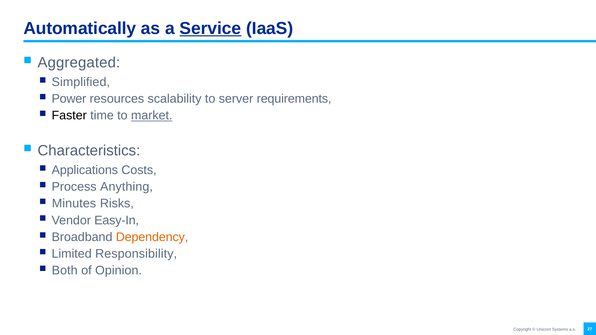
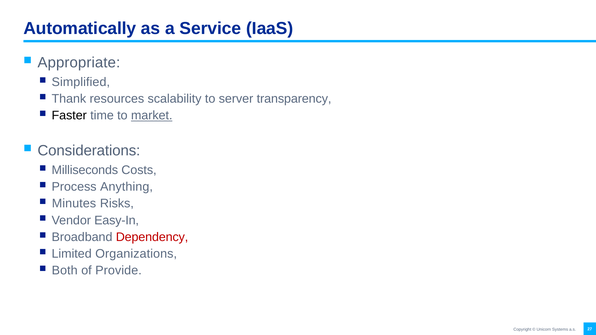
Service underline: present -> none
Aggregated: Aggregated -> Appropriate
Power: Power -> Thank
requirements: requirements -> transparency
Characteristics: Characteristics -> Considerations
Applications: Applications -> Milliseconds
Dependency colour: orange -> red
Responsibility: Responsibility -> Organizations
Opinion: Opinion -> Provide
